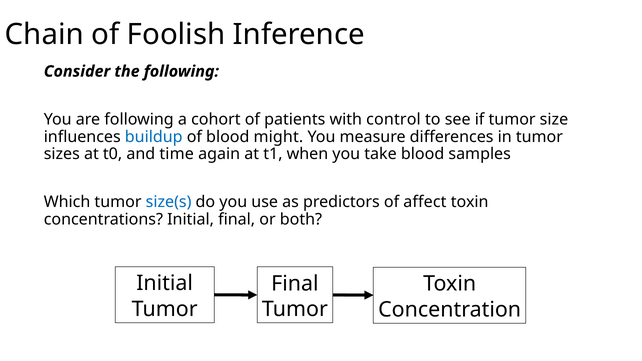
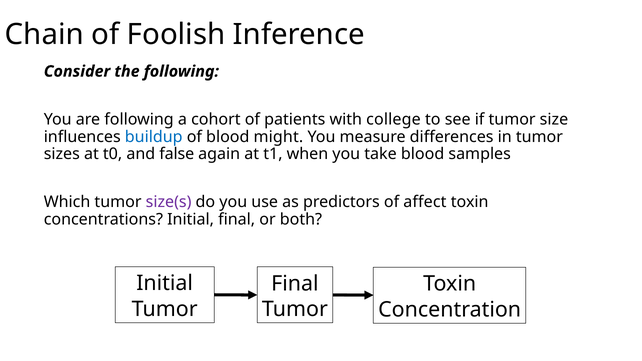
control: control -> college
time: time -> false
size(s colour: blue -> purple
